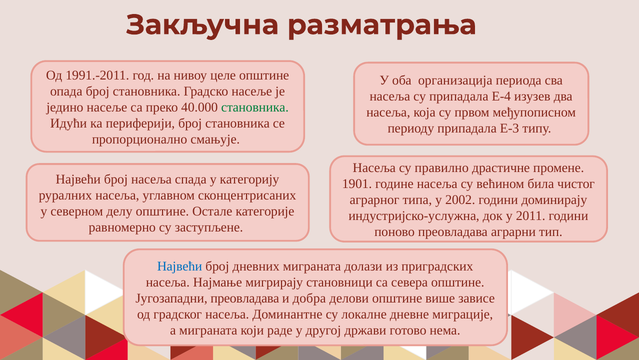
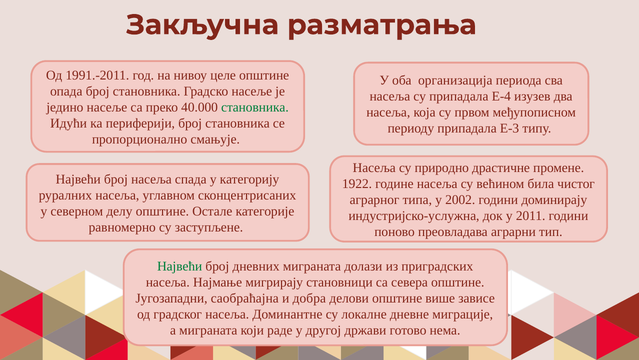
правилно: правилно -> природно
1901: 1901 -> 1922
Највећи at (180, 266) colour: blue -> green
Југозападни преовладава: преовладава -> саобраћајна
